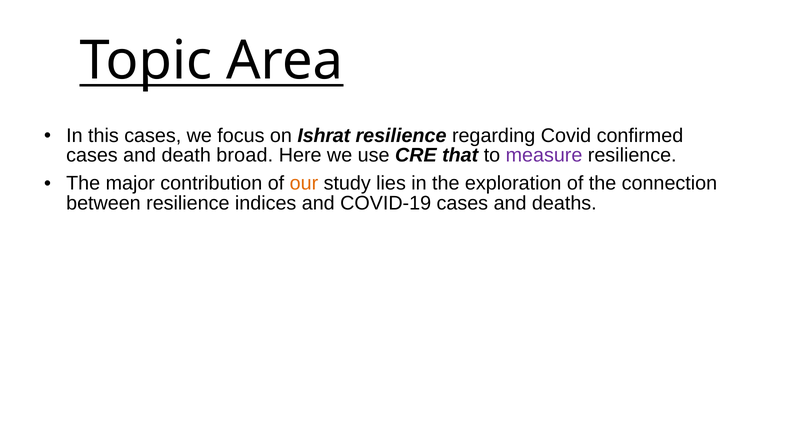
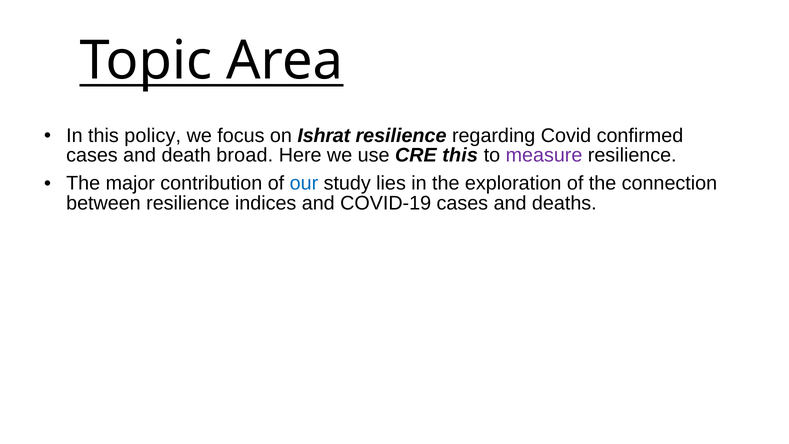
this cases: cases -> policy
CRE that: that -> this
our colour: orange -> blue
